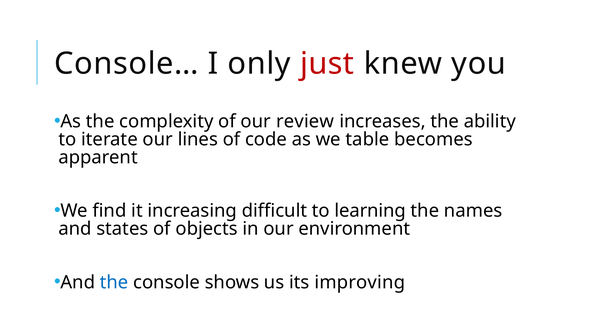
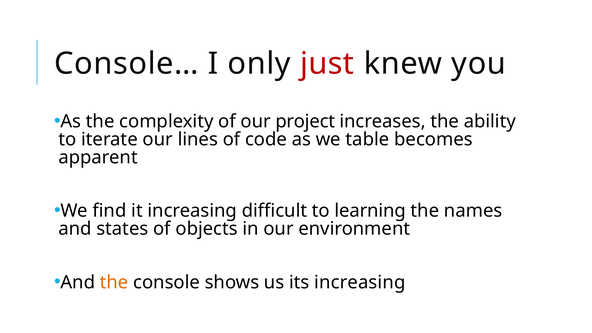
review: review -> project
the at (114, 282) colour: blue -> orange
its improving: improving -> increasing
